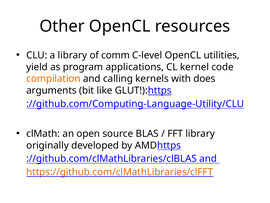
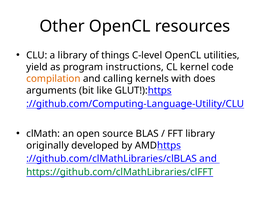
comm: comm -> things
applications: applications -> instructions
https://github.com/clMathLibraries/clFFT colour: orange -> green
